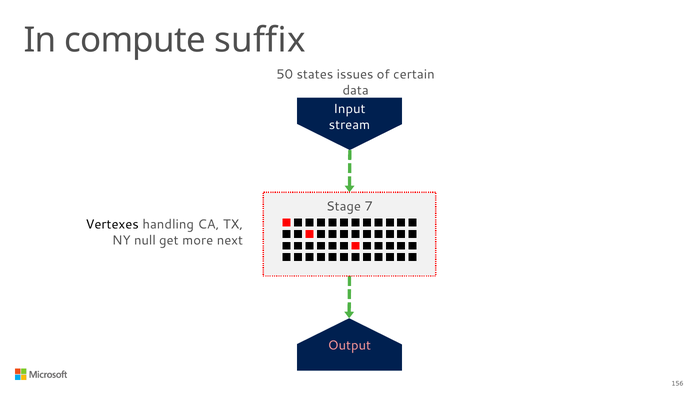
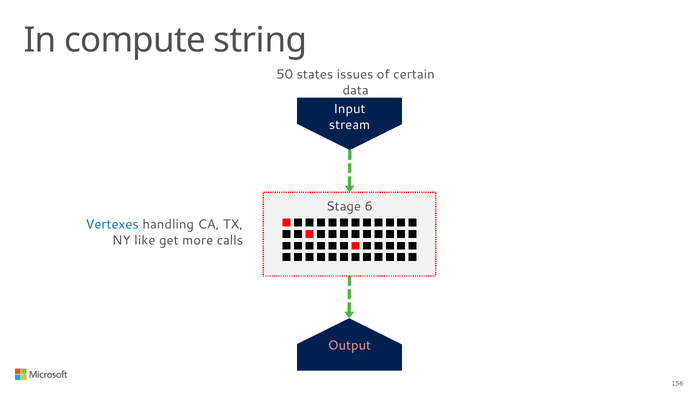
suffix: suffix -> string
7: 7 -> 6
Vertexes colour: black -> blue
null: null -> like
next: next -> calls
